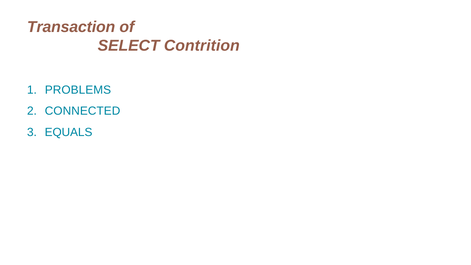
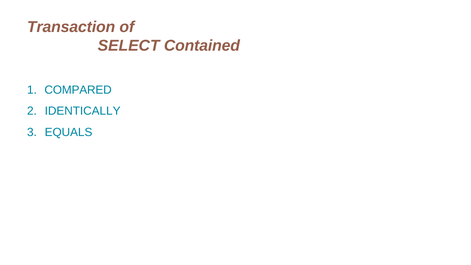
Contrition: Contrition -> Contained
PROBLEMS: PROBLEMS -> COMPARED
CONNECTED: CONNECTED -> IDENTICALLY
